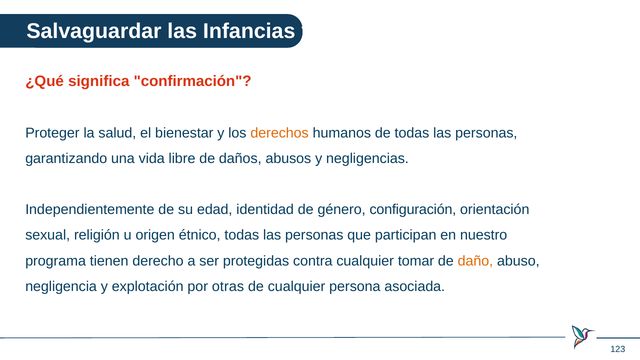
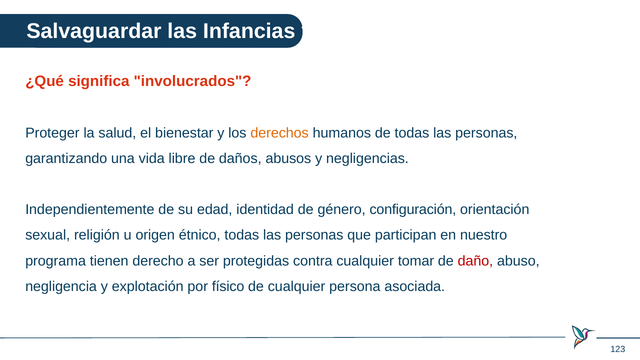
confirmación: confirmación -> involucrados
daño colour: orange -> red
otras: otras -> físico
